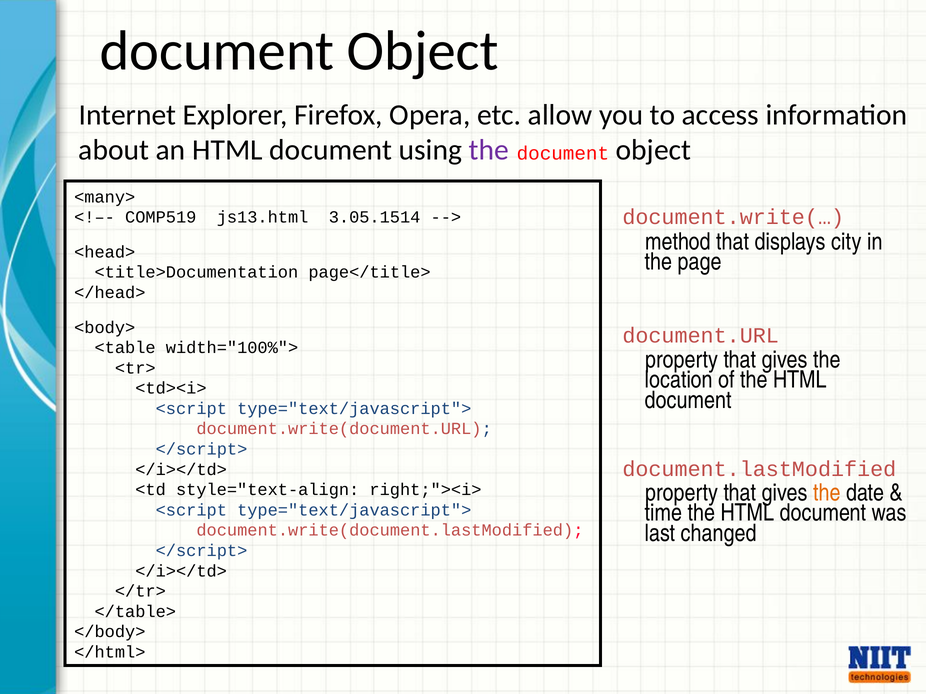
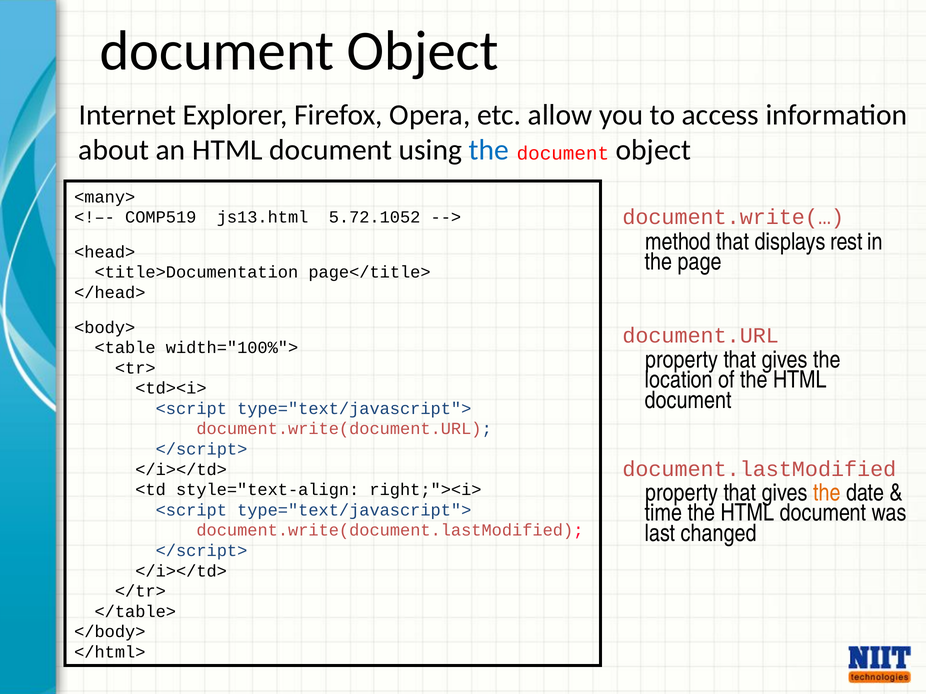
the at (489, 150) colour: purple -> blue
3.05.1514: 3.05.1514 -> 5.72.1052
city: city -> rest
